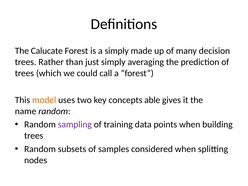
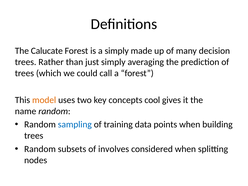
able: able -> cool
sampling colour: purple -> blue
samples: samples -> involves
